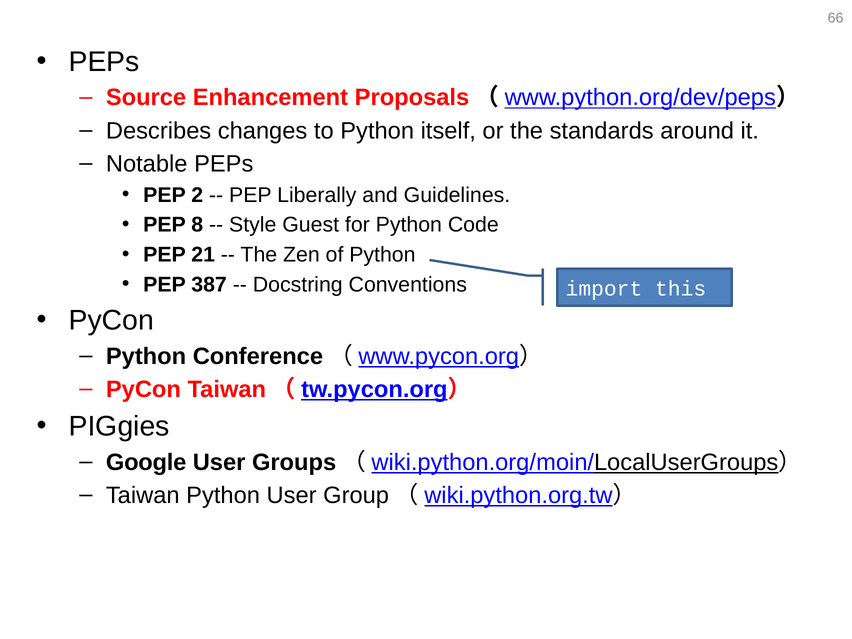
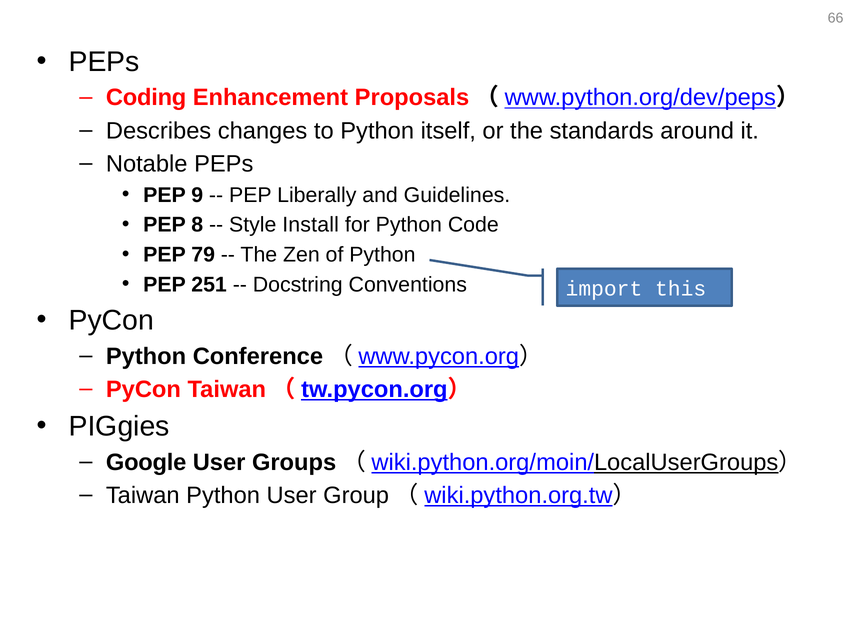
Source: Source -> Coding
2: 2 -> 9
Guest: Guest -> Install
21: 21 -> 79
387: 387 -> 251
